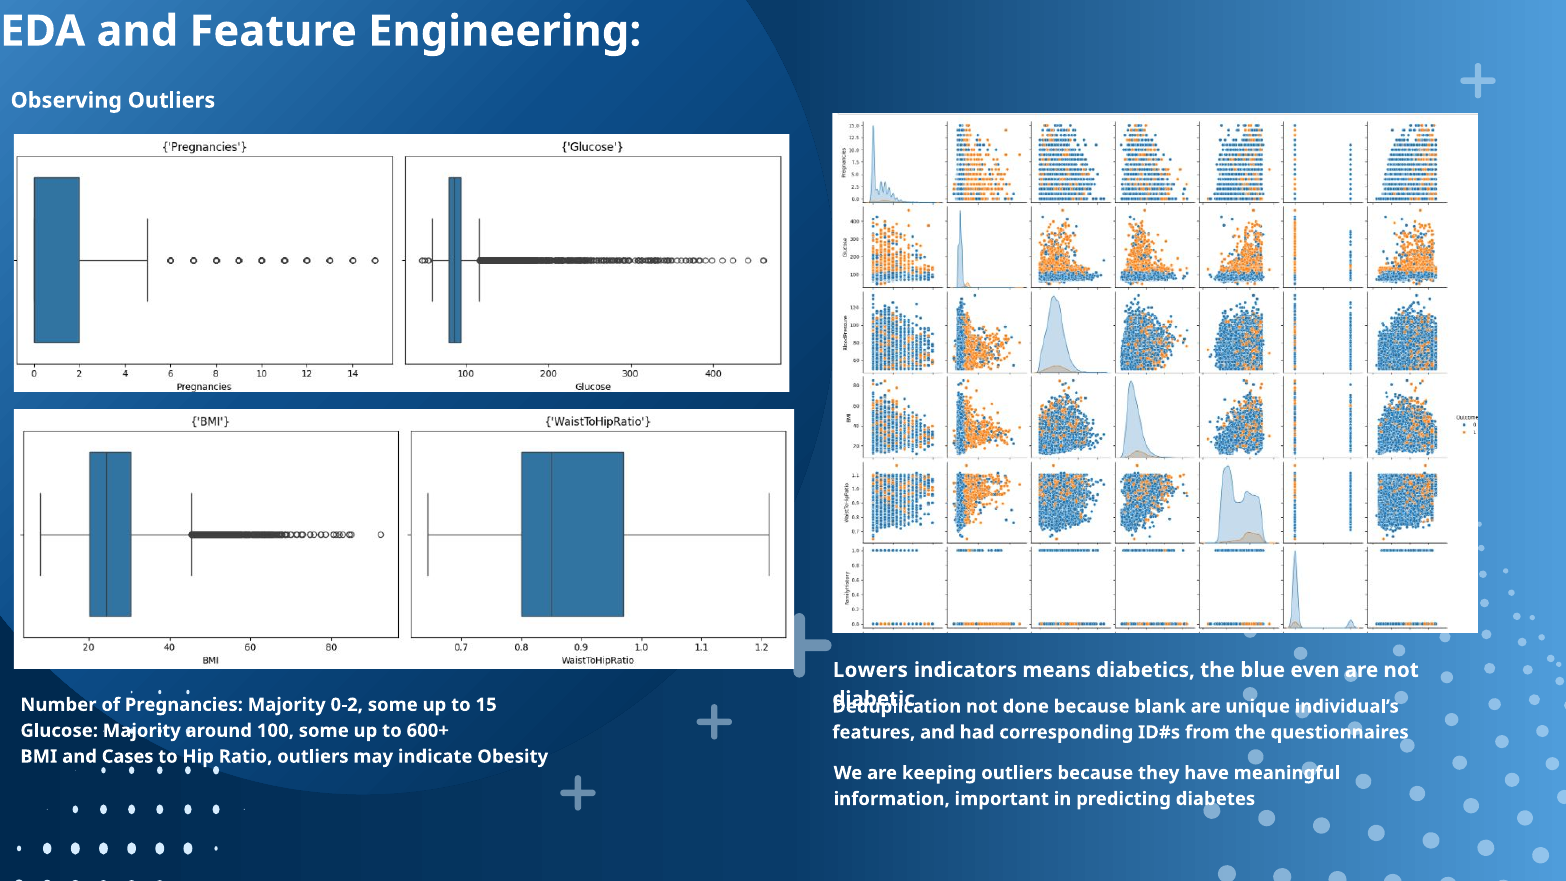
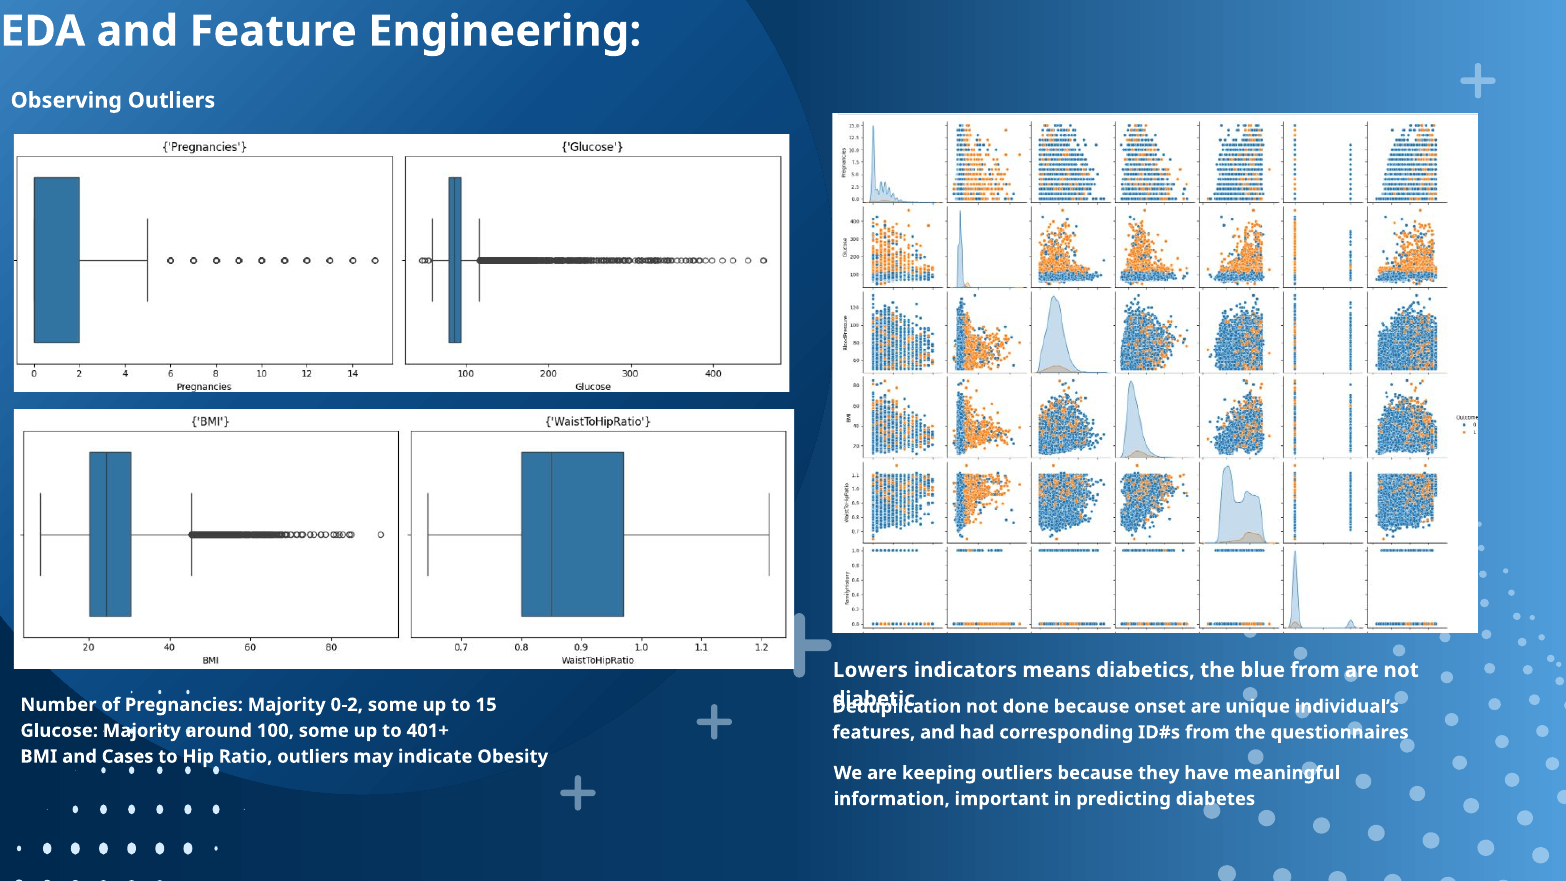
blue even: even -> from
blank: blank -> onset
600+: 600+ -> 401+
